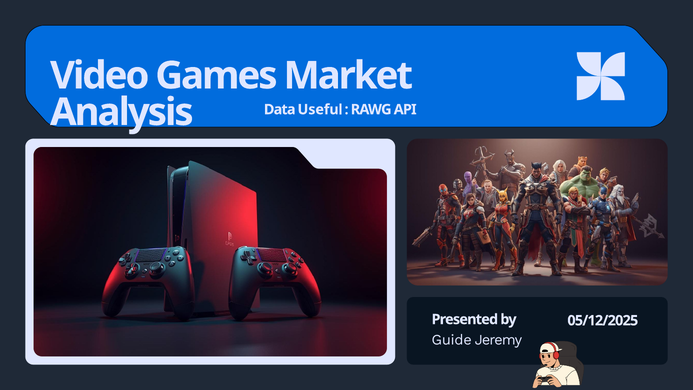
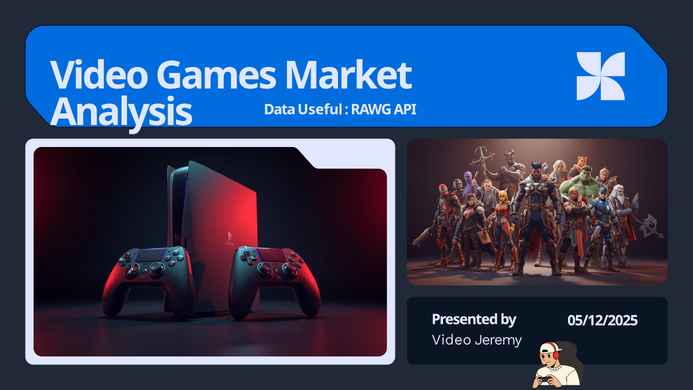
Guide at (452, 340): Guide -> Video
